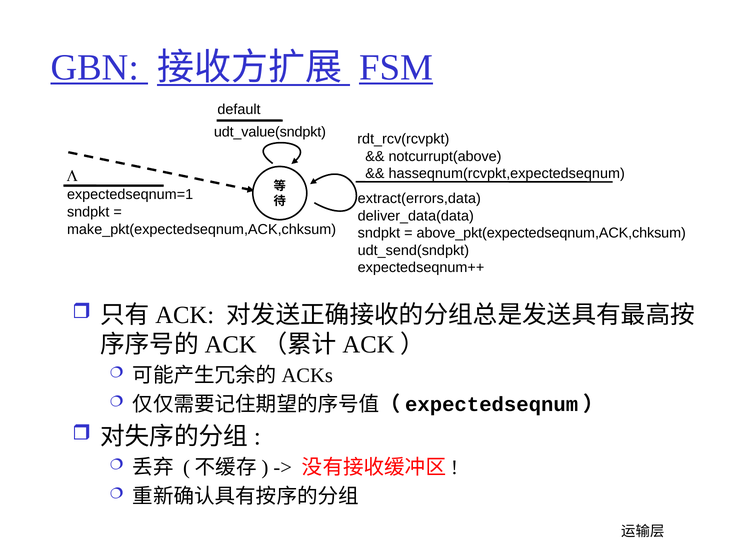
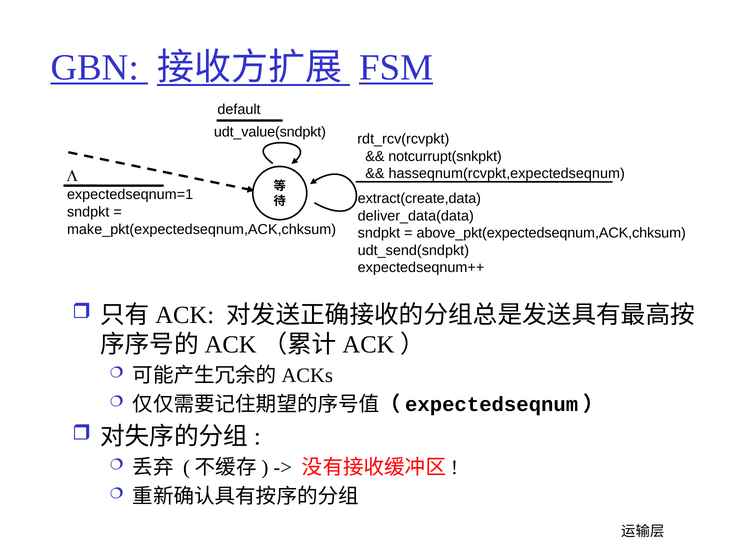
notcurrupt(above: notcurrupt(above -> notcurrupt(snkpkt
extract(errors,data: extract(errors,data -> extract(create,data
